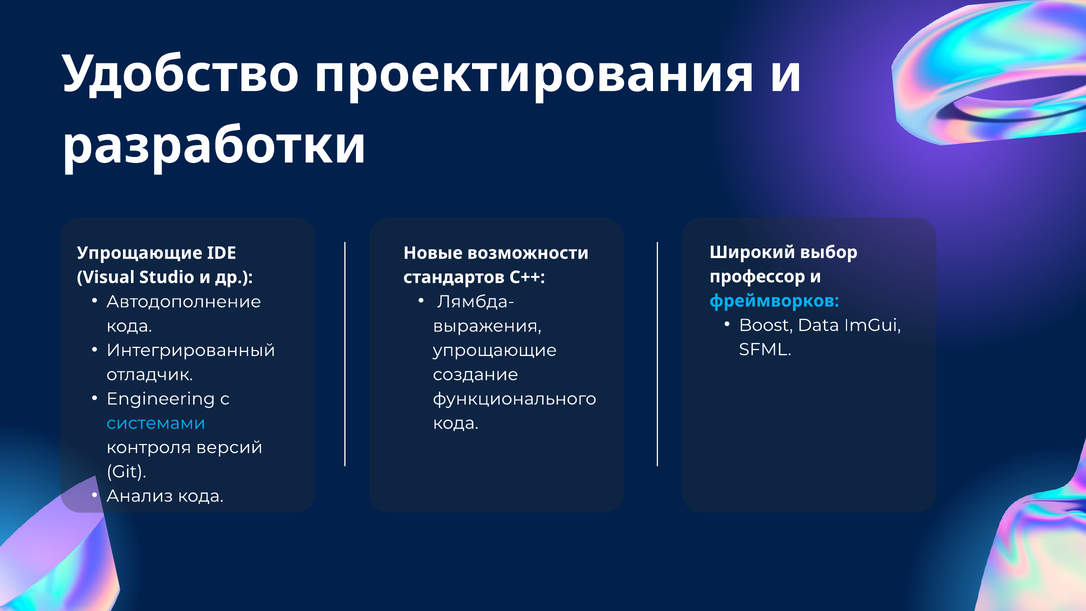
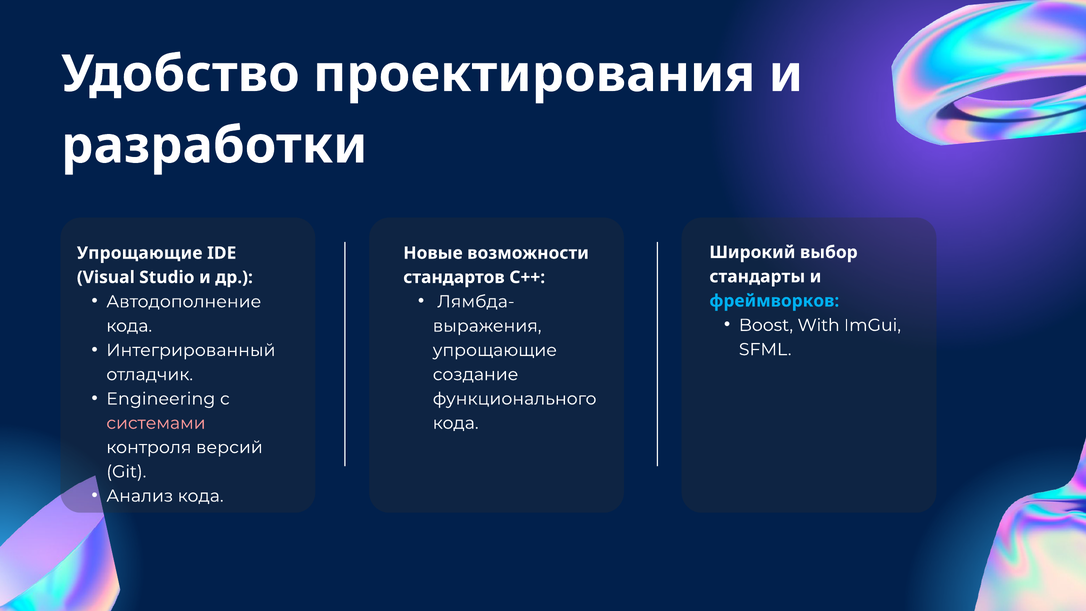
профессор: профессор -> стандарты
Data: Data -> With
системами colour: light blue -> pink
